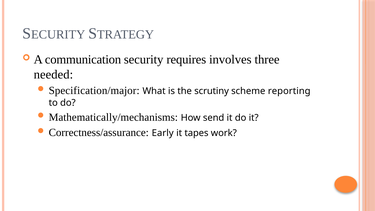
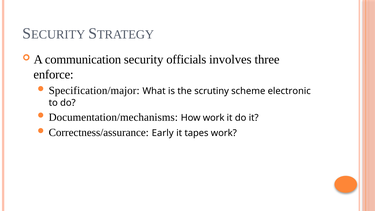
requires: requires -> officials
needed: needed -> enforce
reporting: reporting -> electronic
Mathematically/mechanisms: Mathematically/mechanisms -> Documentation/mechanisms
How send: send -> work
